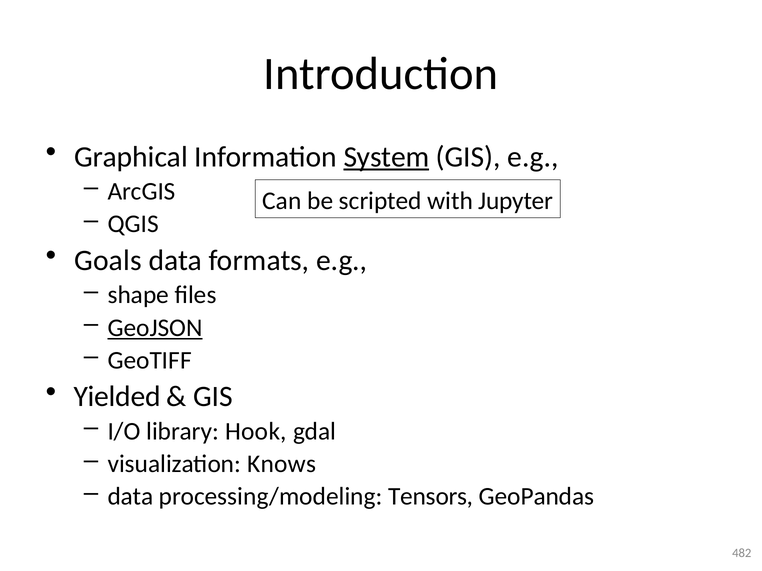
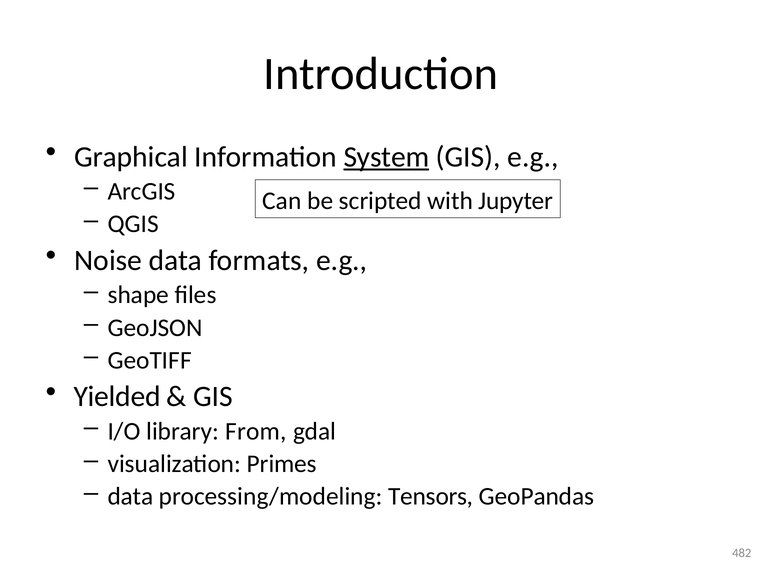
Goals: Goals -> Noise
GeoJSON underline: present -> none
Hook: Hook -> From
Knows: Knows -> Primes
